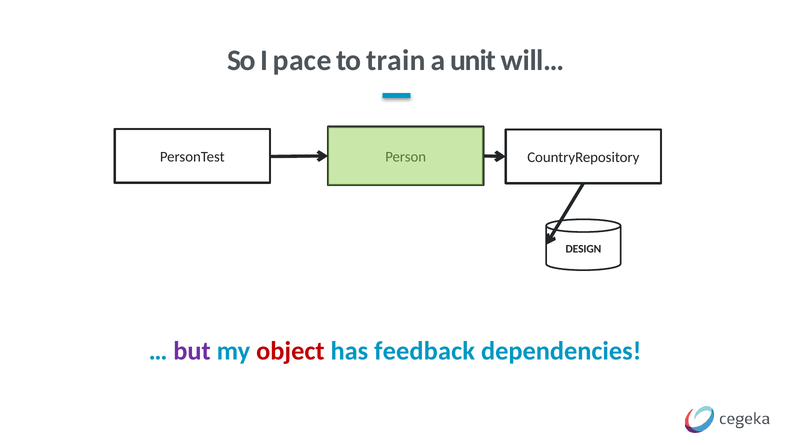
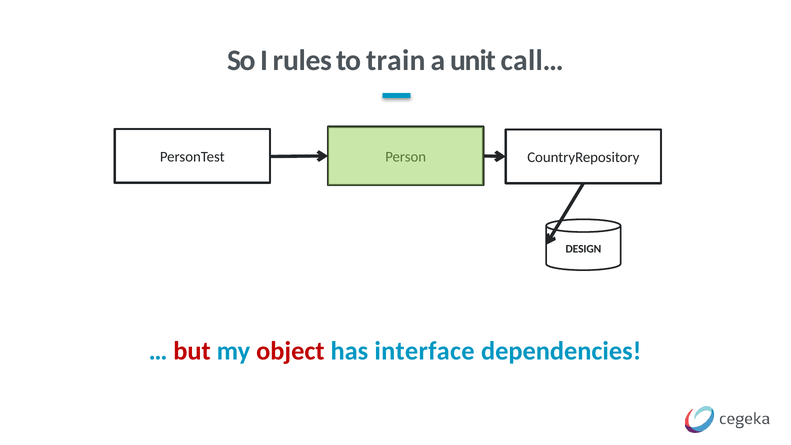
pace: pace -> rules
will…: will… -> call…
but colour: purple -> red
feedback: feedback -> interface
